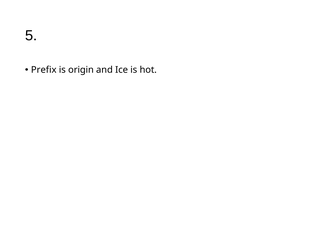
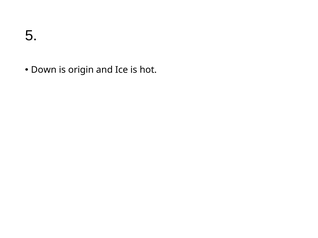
Prefix: Prefix -> Down
